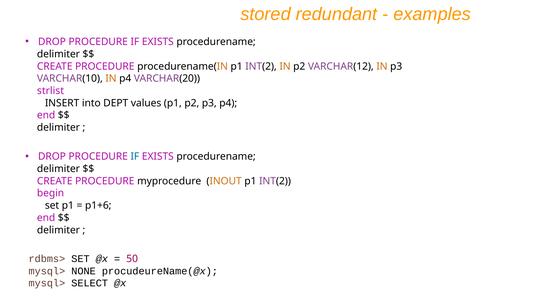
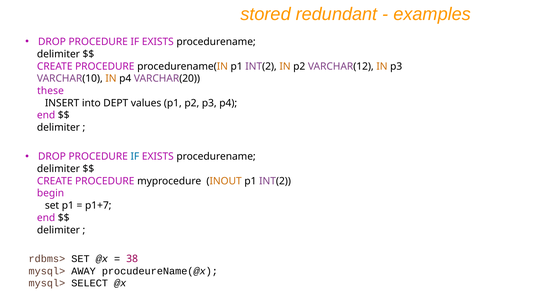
strlist: strlist -> these
p1+6: p1+6 -> p1+7
50: 50 -> 38
NONE: NONE -> AWAY
